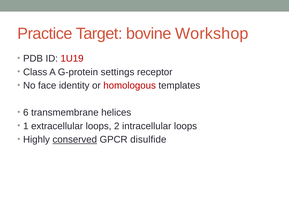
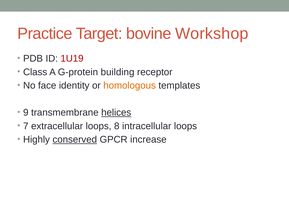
settings: settings -> building
homologous colour: red -> orange
6: 6 -> 9
helices underline: none -> present
1: 1 -> 7
2: 2 -> 8
disulfide: disulfide -> increase
